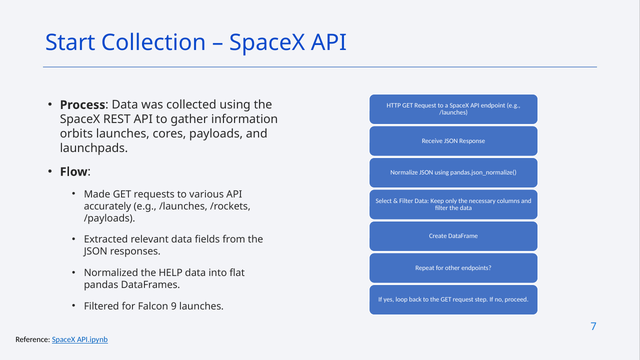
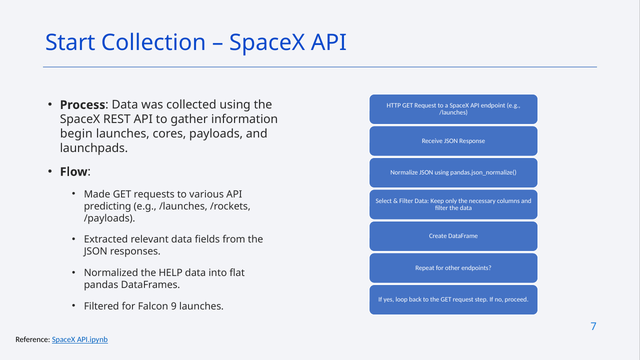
orbits: orbits -> begin
accurately: accurately -> predicting
